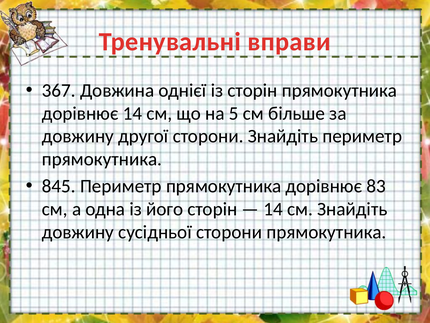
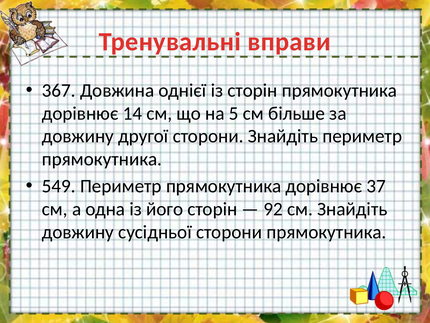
845: 845 -> 549
83: 83 -> 37
14 at (273, 209): 14 -> 92
